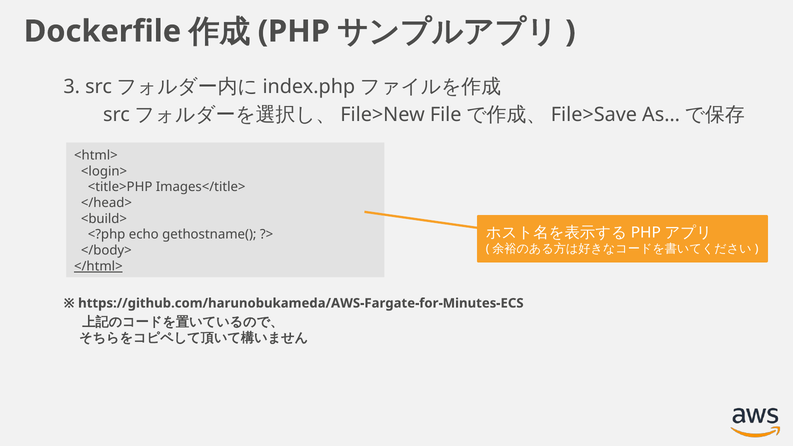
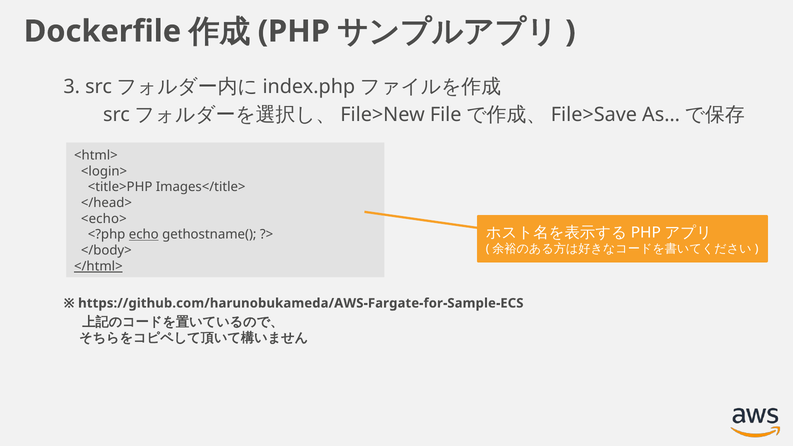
<build>: <build> -> <echo>
echo underline: none -> present
https://github.com/harunobukameda/AWS-Fargate-for-Minutes-ECS: https://github.com/harunobukameda/AWS-Fargate-for-Minutes-ECS -> https://github.com/harunobukameda/AWS-Fargate-for-Sample-ECS
